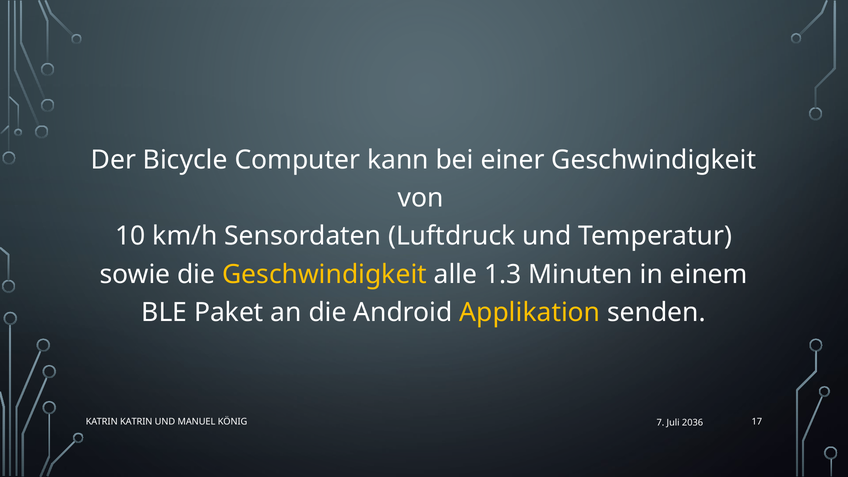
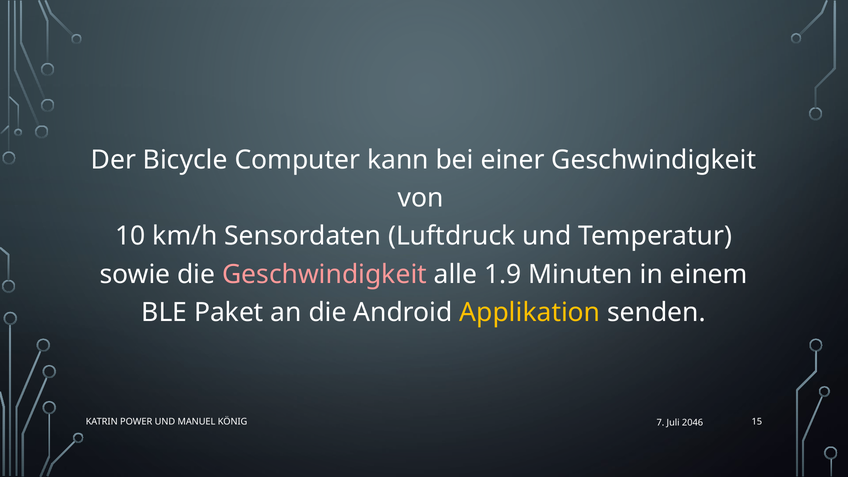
Geschwindigkeit at (325, 274) colour: yellow -> pink
1.3: 1.3 -> 1.9
KATRIN KATRIN: KATRIN -> POWER
17: 17 -> 15
2036: 2036 -> 2046
